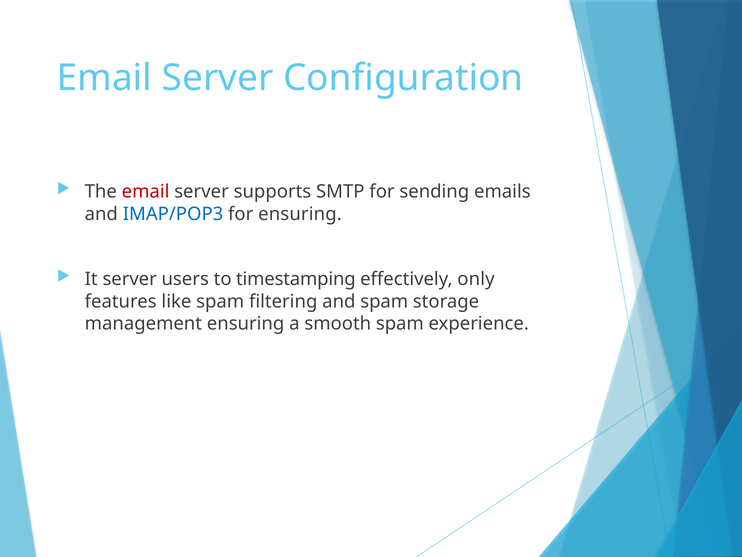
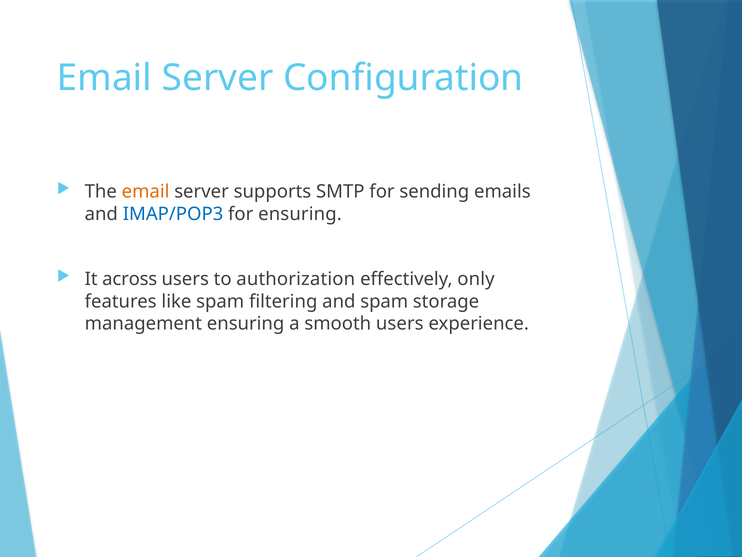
email at (146, 191) colour: red -> orange
It server: server -> across
timestamping: timestamping -> authorization
smooth spam: spam -> users
